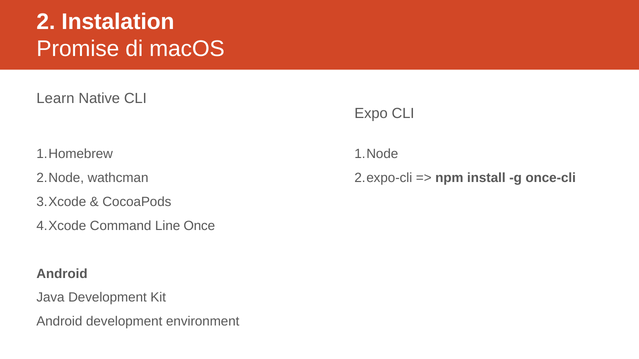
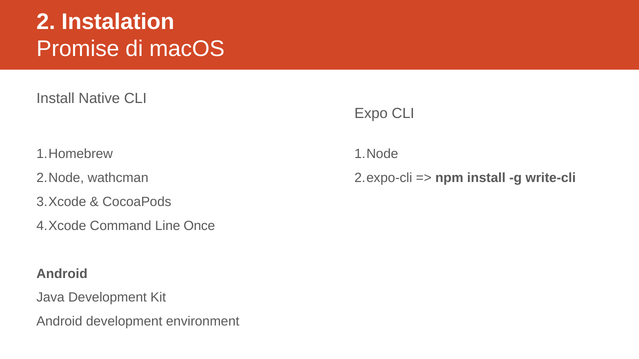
Learn at (55, 98): Learn -> Install
once-cli: once-cli -> write-cli
